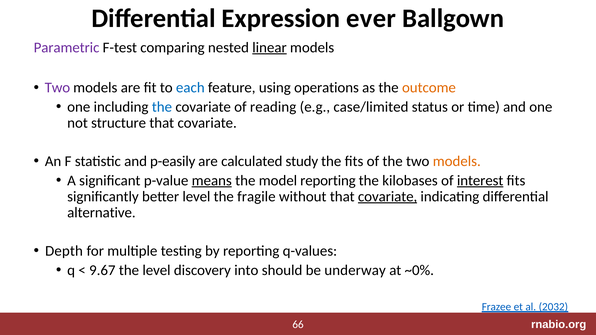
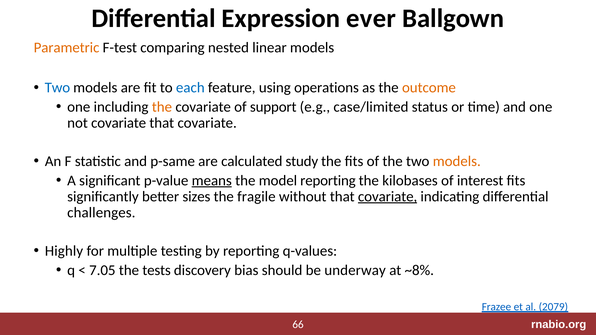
Parametric colour: purple -> orange
linear underline: present -> none
Two at (57, 88) colour: purple -> blue
the at (162, 107) colour: blue -> orange
reading: reading -> support
not structure: structure -> covariate
p-easily: p-easily -> p-same
interest underline: present -> none
better level: level -> sizes
alternative: alternative -> challenges
Depth: Depth -> Highly
9.67: 9.67 -> 7.05
the level: level -> tests
into: into -> bias
~0%: ~0% -> ~8%
2032: 2032 -> 2079
